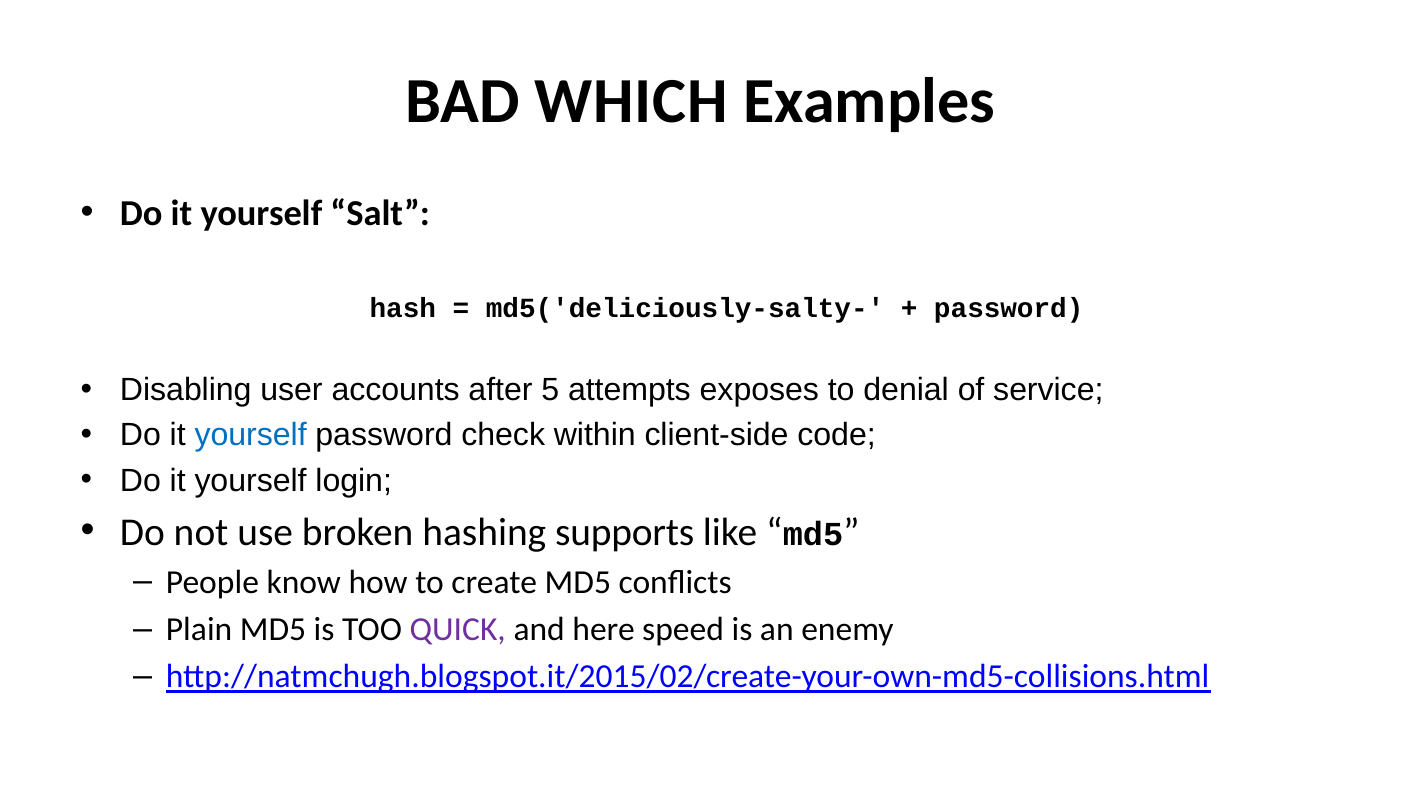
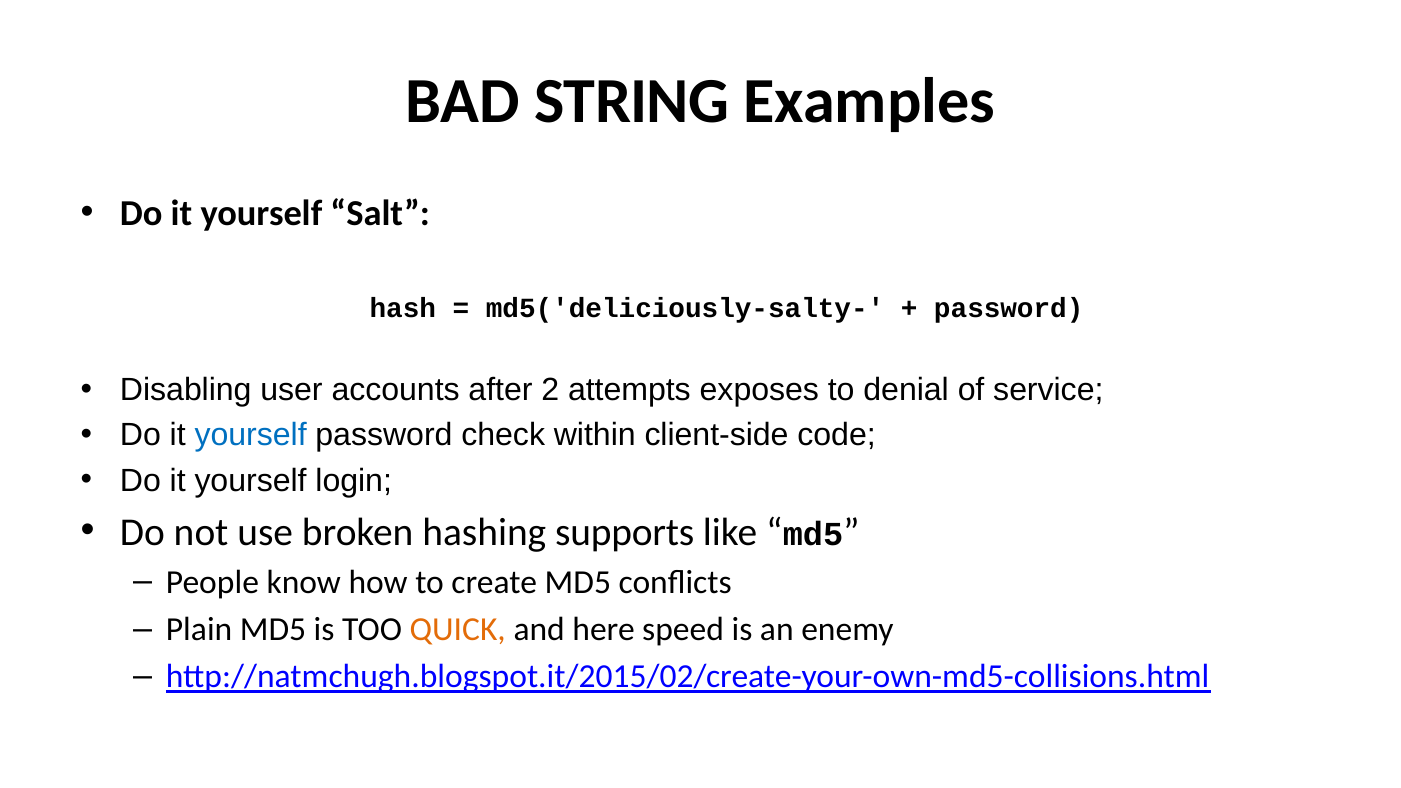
WHICH: WHICH -> STRING
5: 5 -> 2
QUICK colour: purple -> orange
